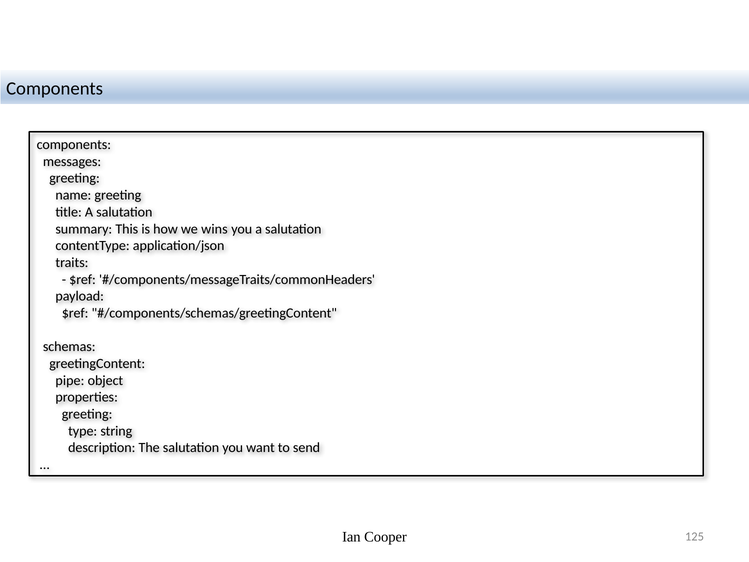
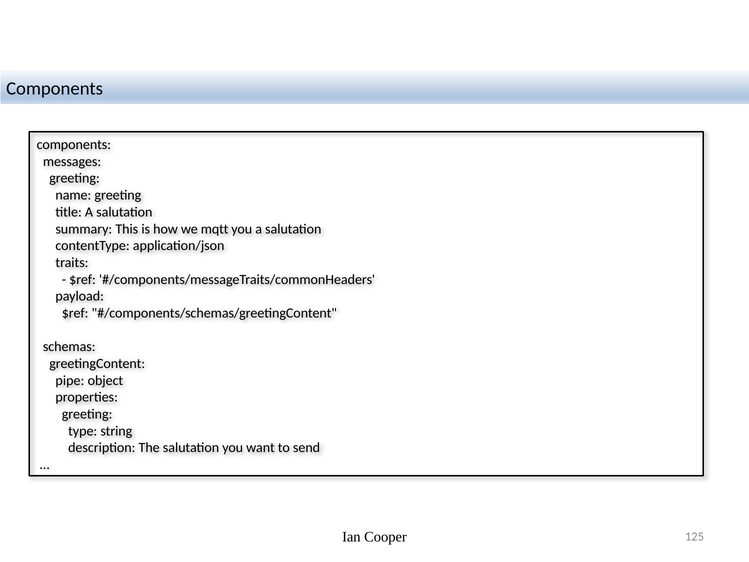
wins: wins -> mqtt
